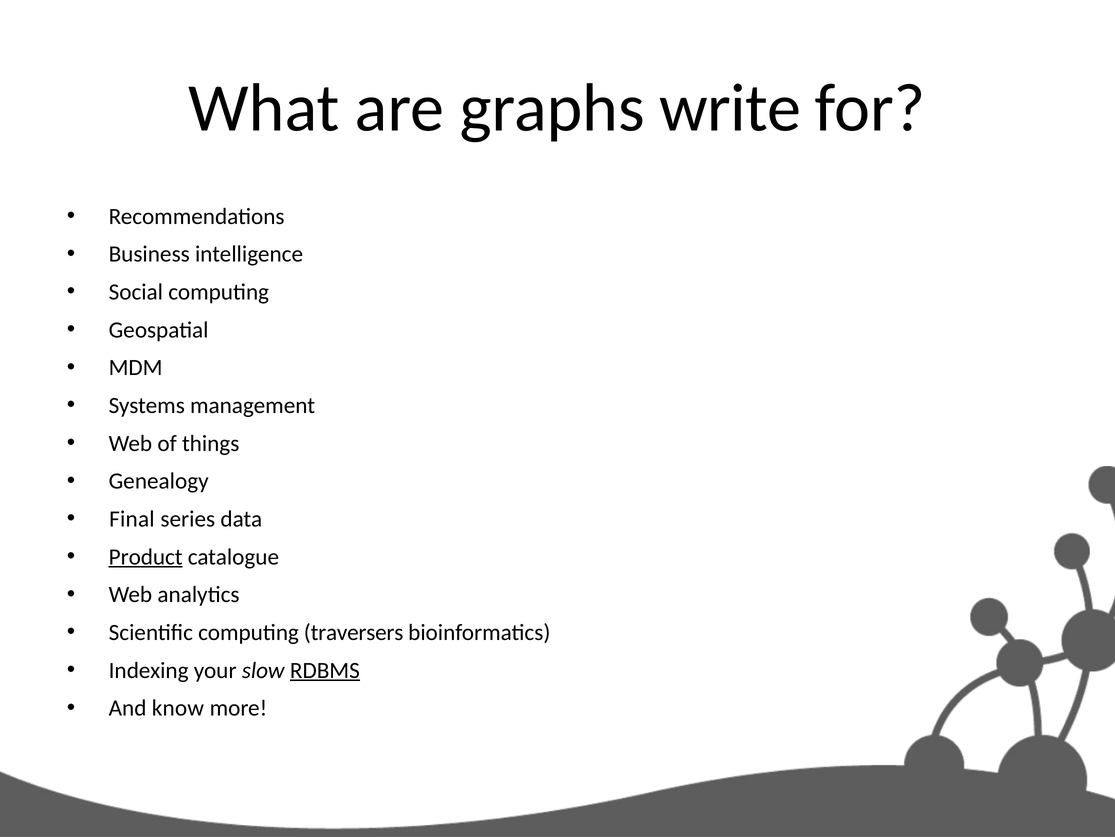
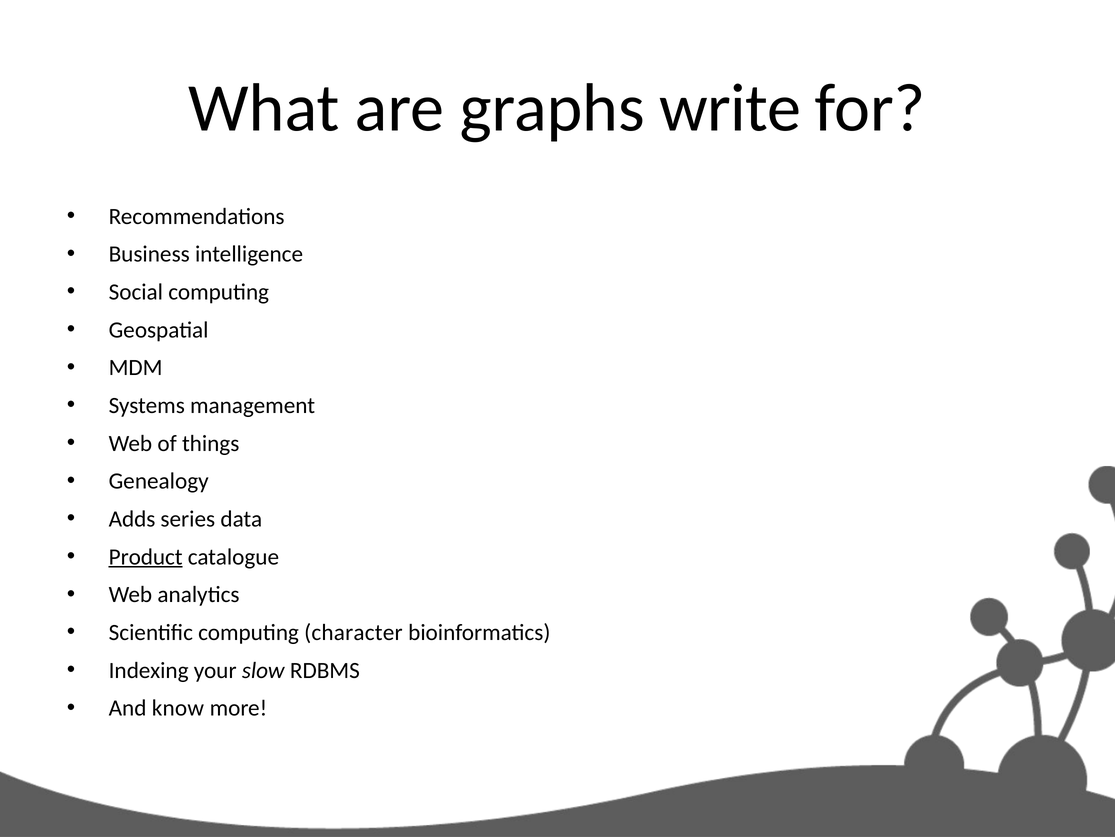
Final: Final -> Adds
traversers: traversers -> character
RDBMS underline: present -> none
